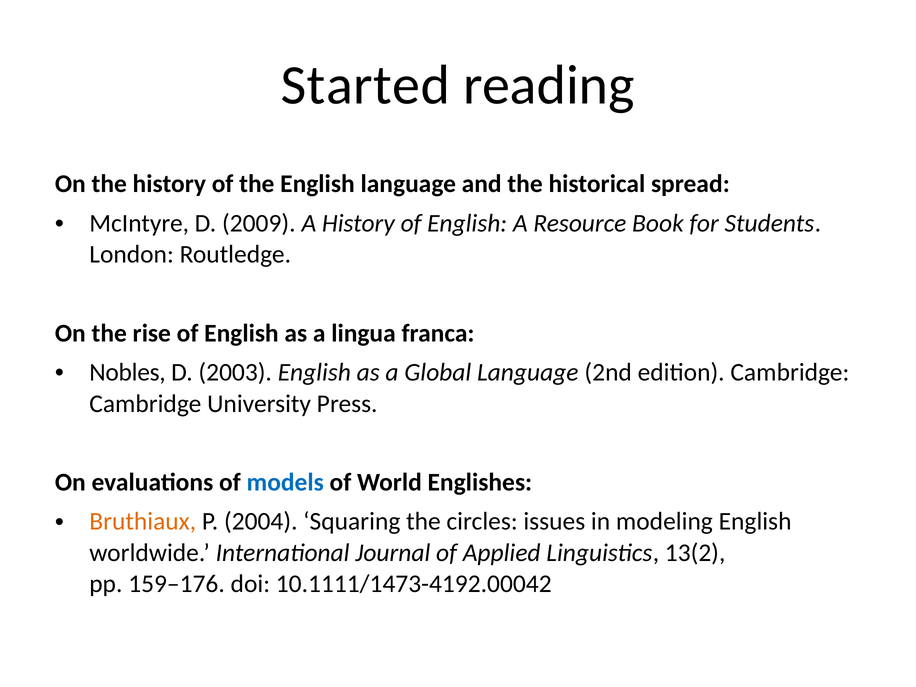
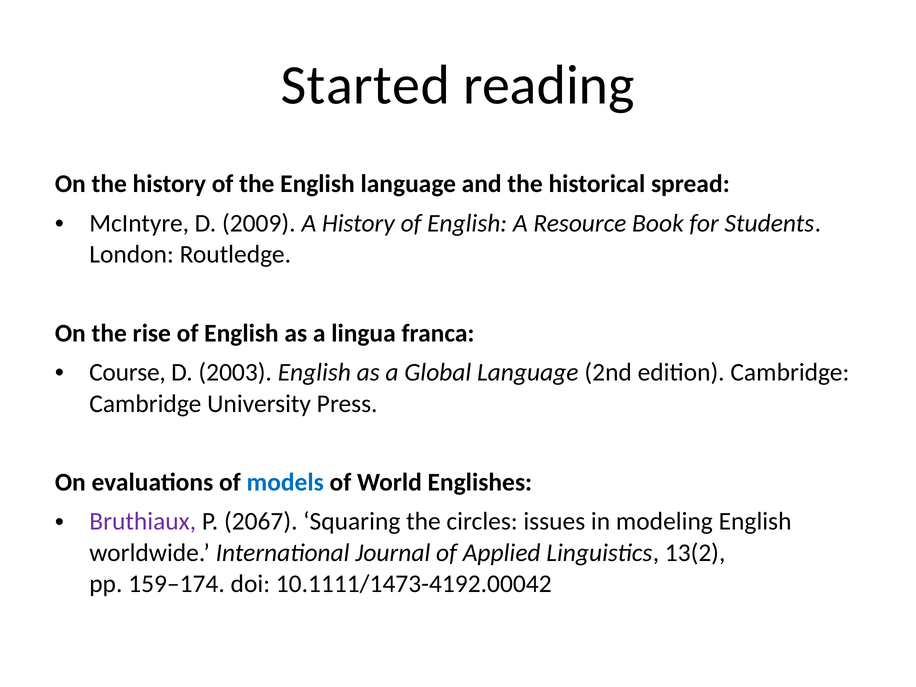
Nobles: Nobles -> Course
Bruthiaux colour: orange -> purple
2004: 2004 -> 2067
159–176: 159–176 -> 159–174
